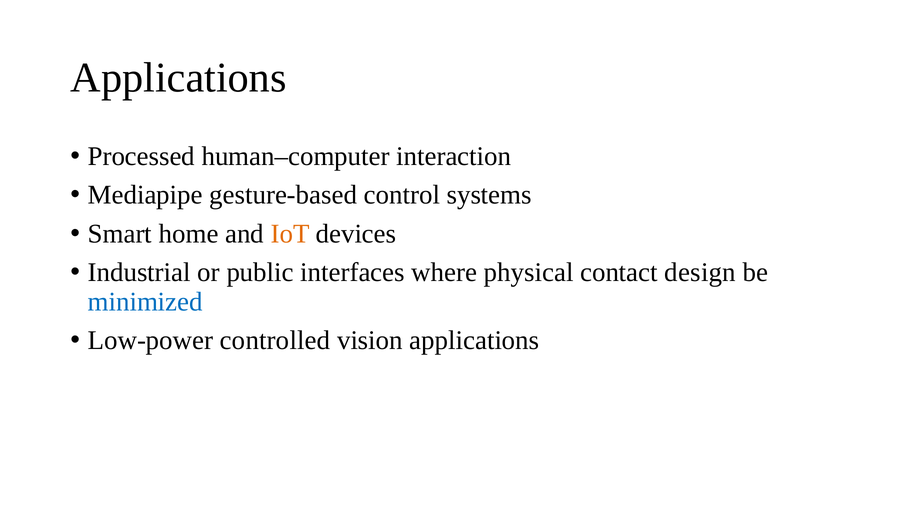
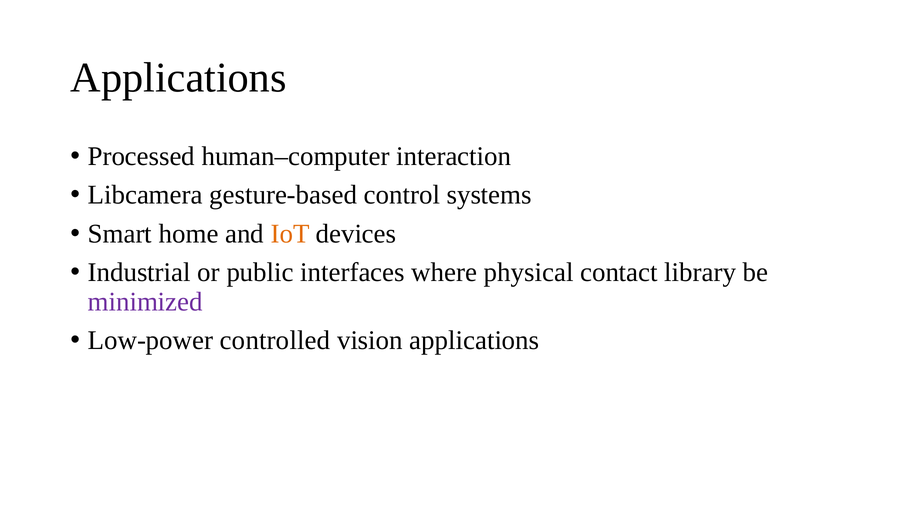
Mediapipe: Mediapipe -> Libcamera
design: design -> library
minimized colour: blue -> purple
